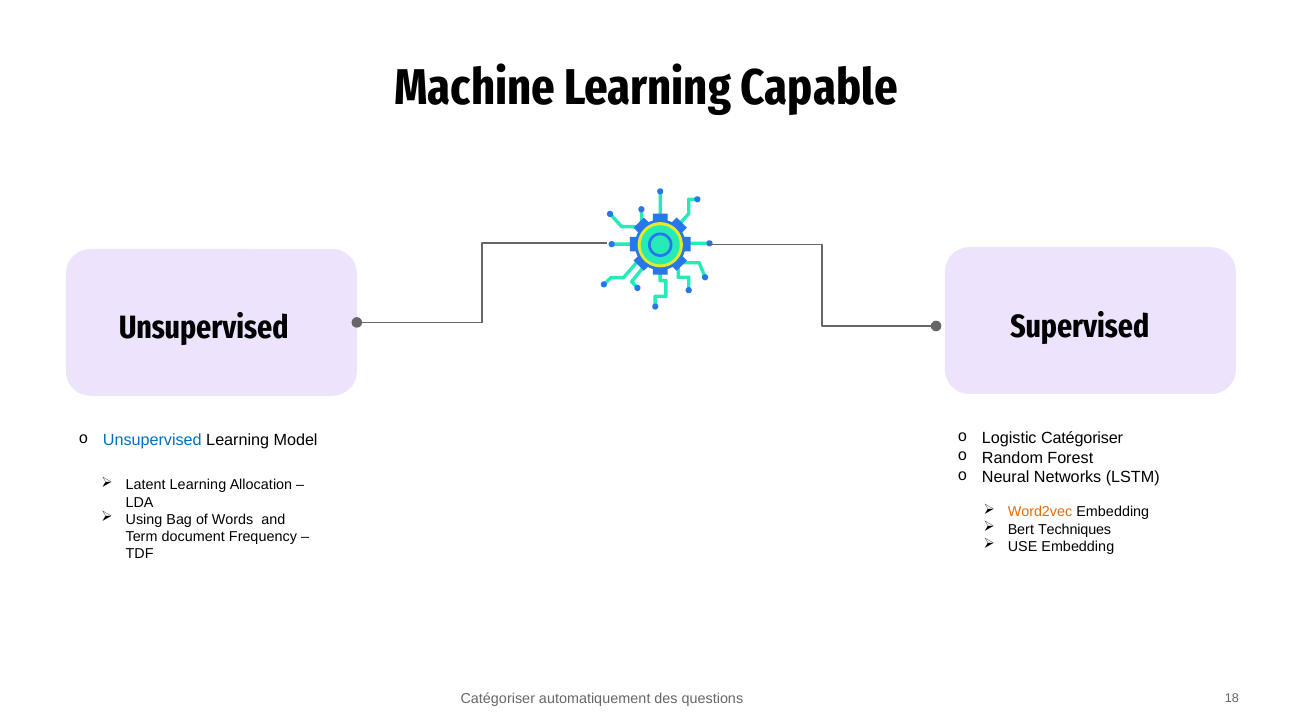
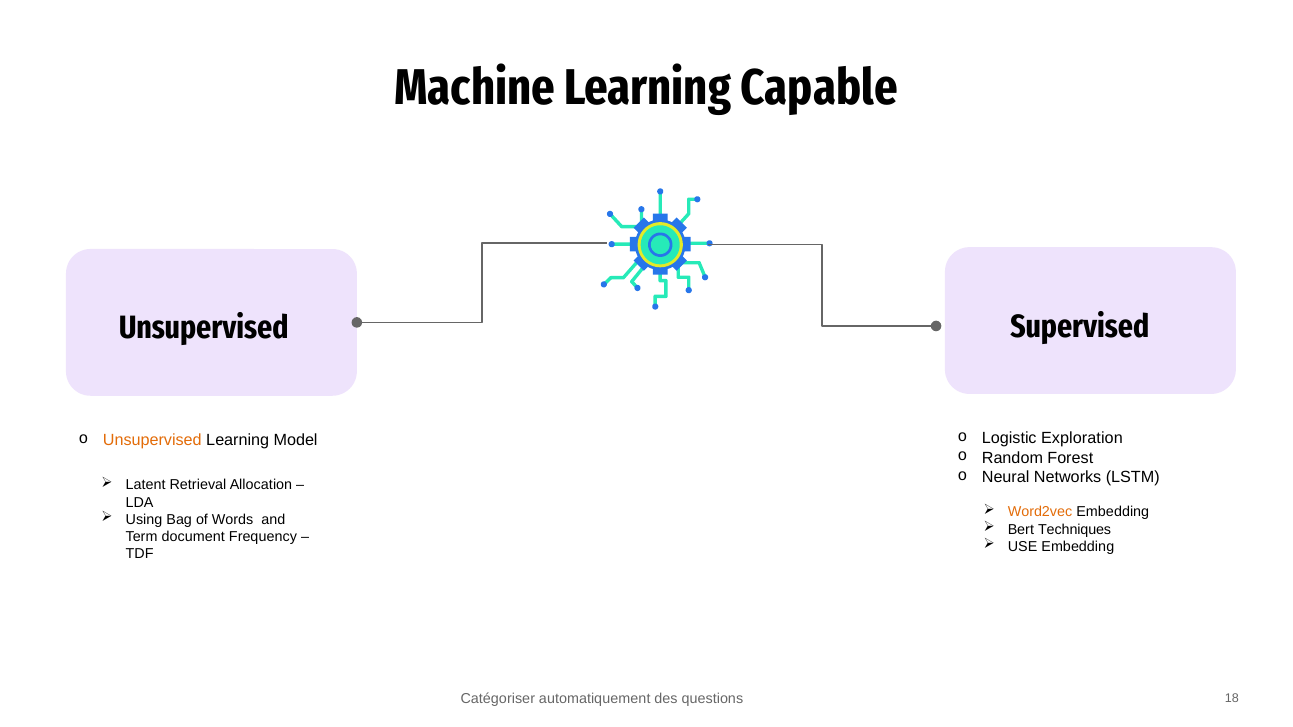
Logistic Catégoriser: Catégoriser -> Exploration
Unsupervised at (152, 440) colour: blue -> orange
Latent Learning: Learning -> Retrieval
